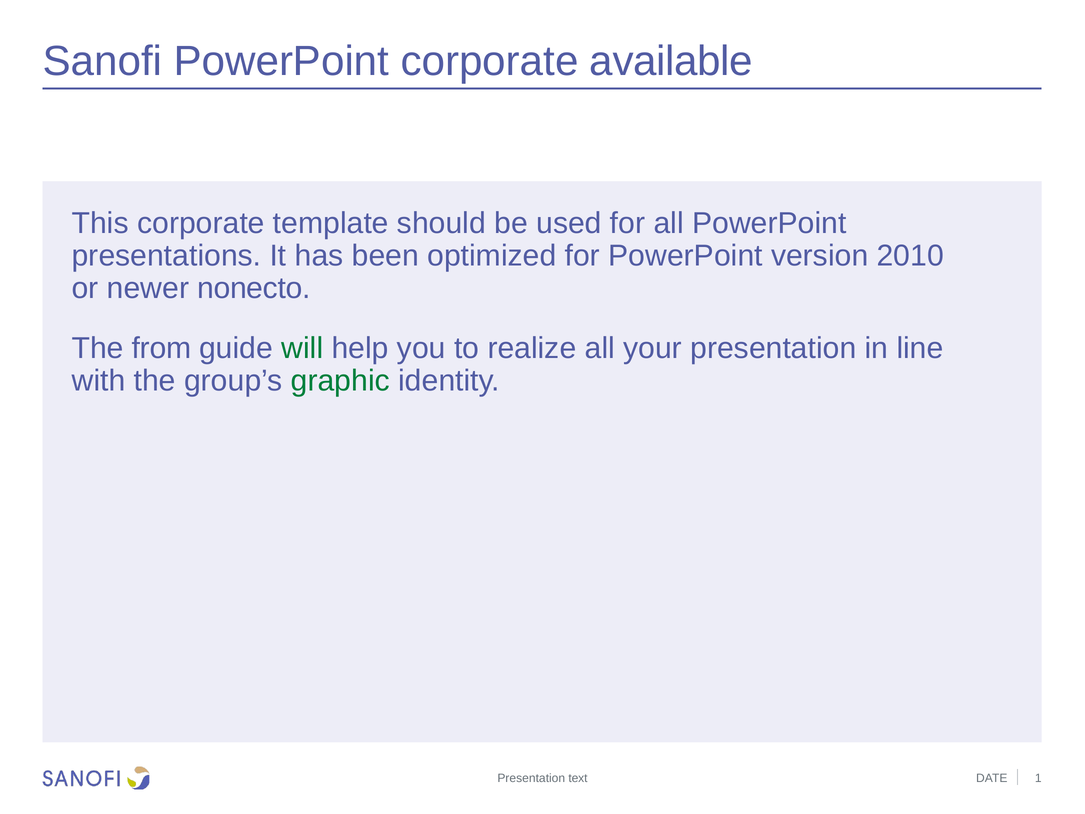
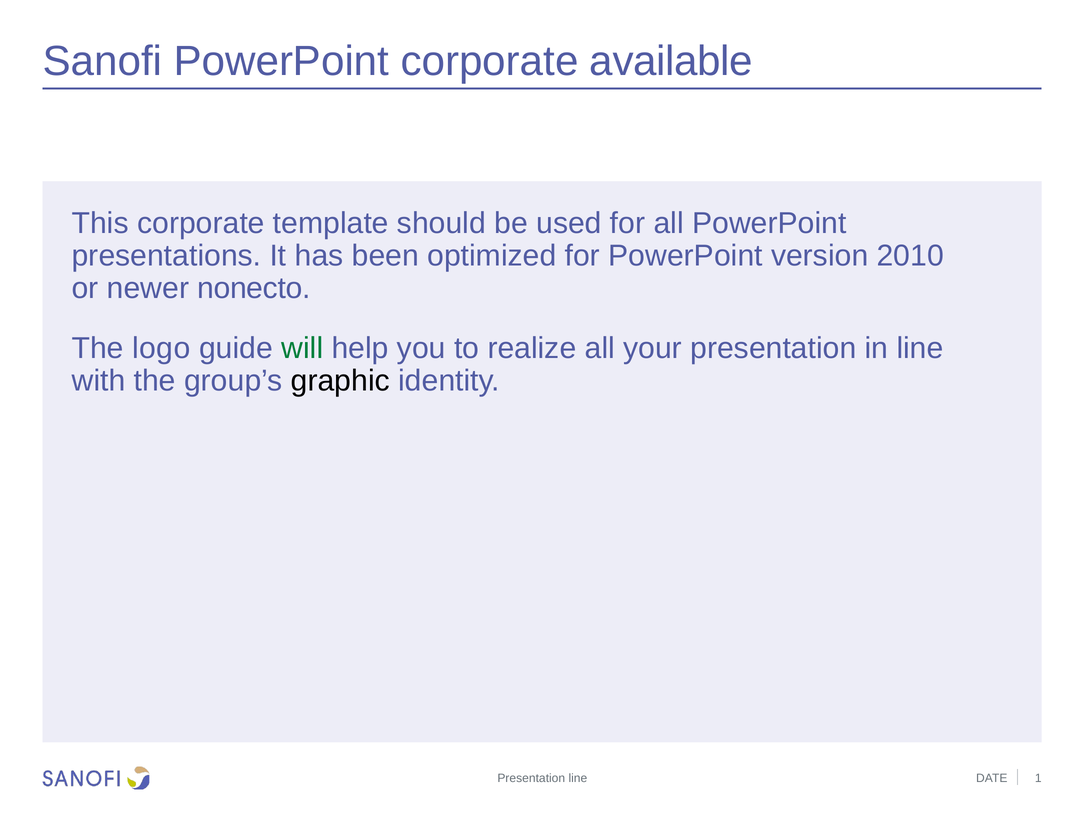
from: from -> logo
graphic colour: green -> black
Presentation text: text -> line
